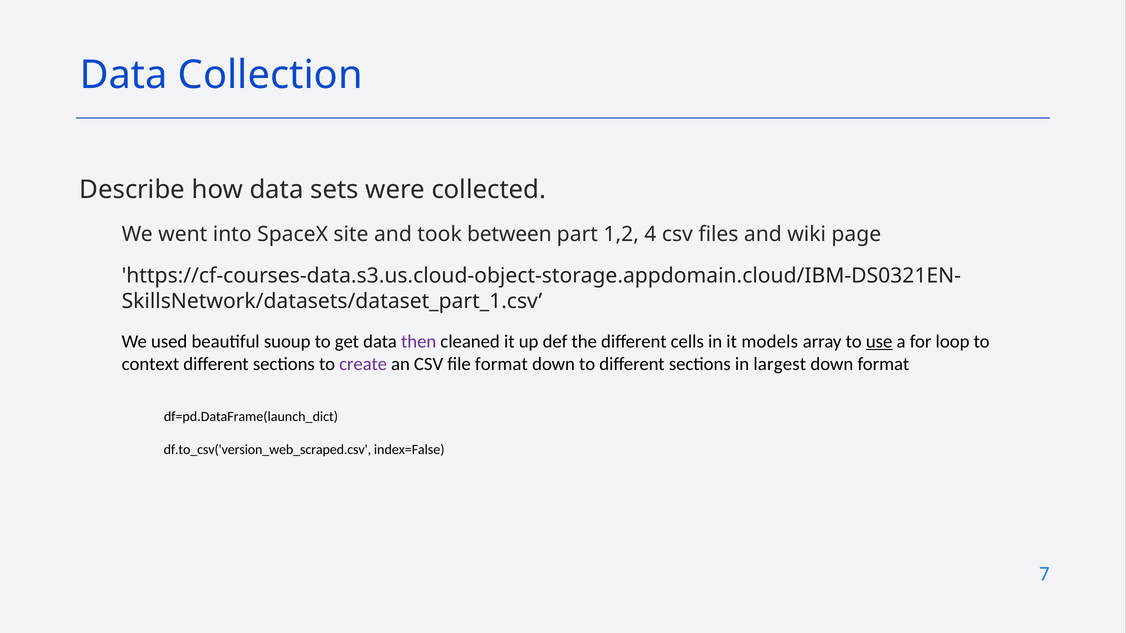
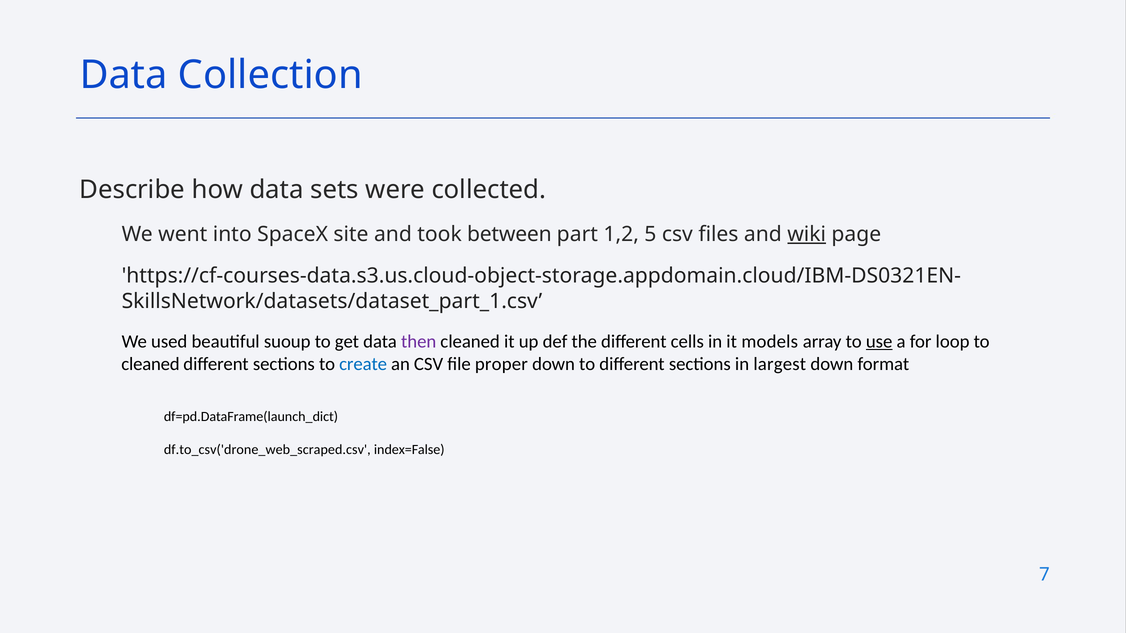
4: 4 -> 5
wiki underline: none -> present
context at (150, 364): context -> cleaned
create colour: purple -> blue
file format: format -> proper
df.to_csv('version_web_scraped.csv: df.to_csv('version_web_scraped.csv -> df.to_csv('drone_web_scraped.csv
